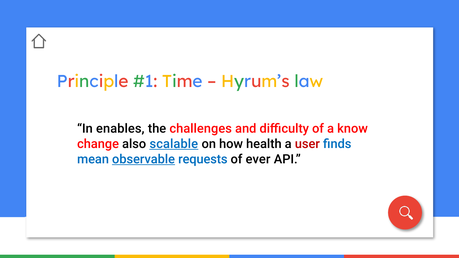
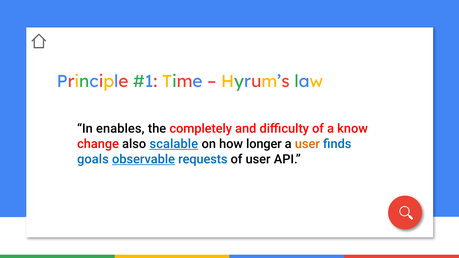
challenges: challenges -> completely
health: health -> longer
user at (307, 144) colour: red -> orange
mean: mean -> goals
of ever: ever -> user
